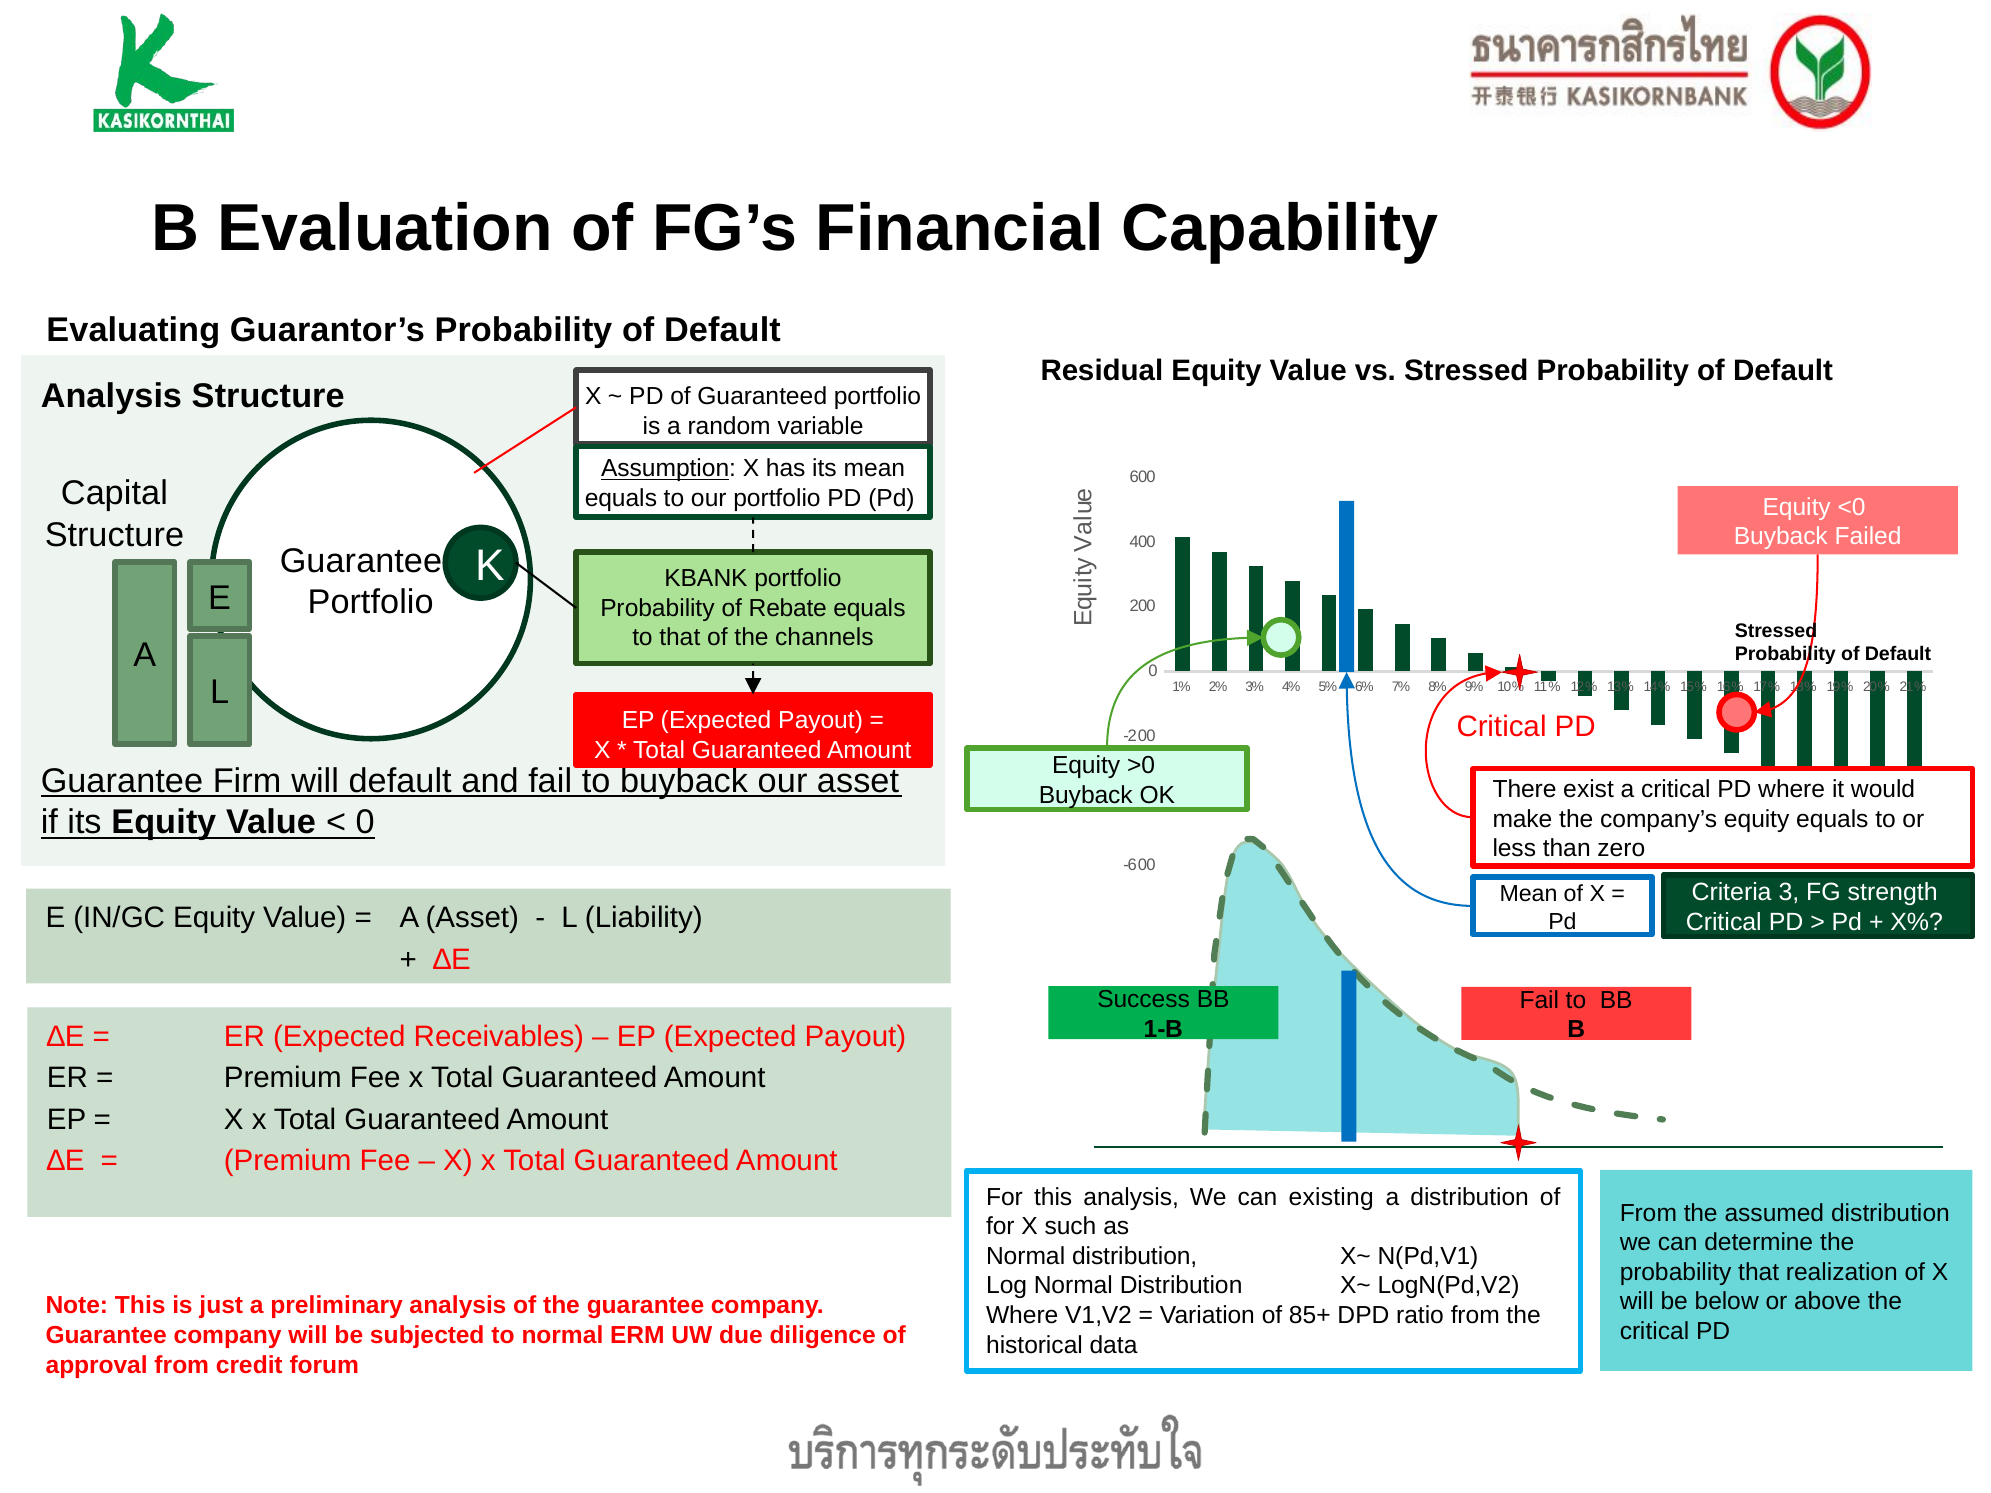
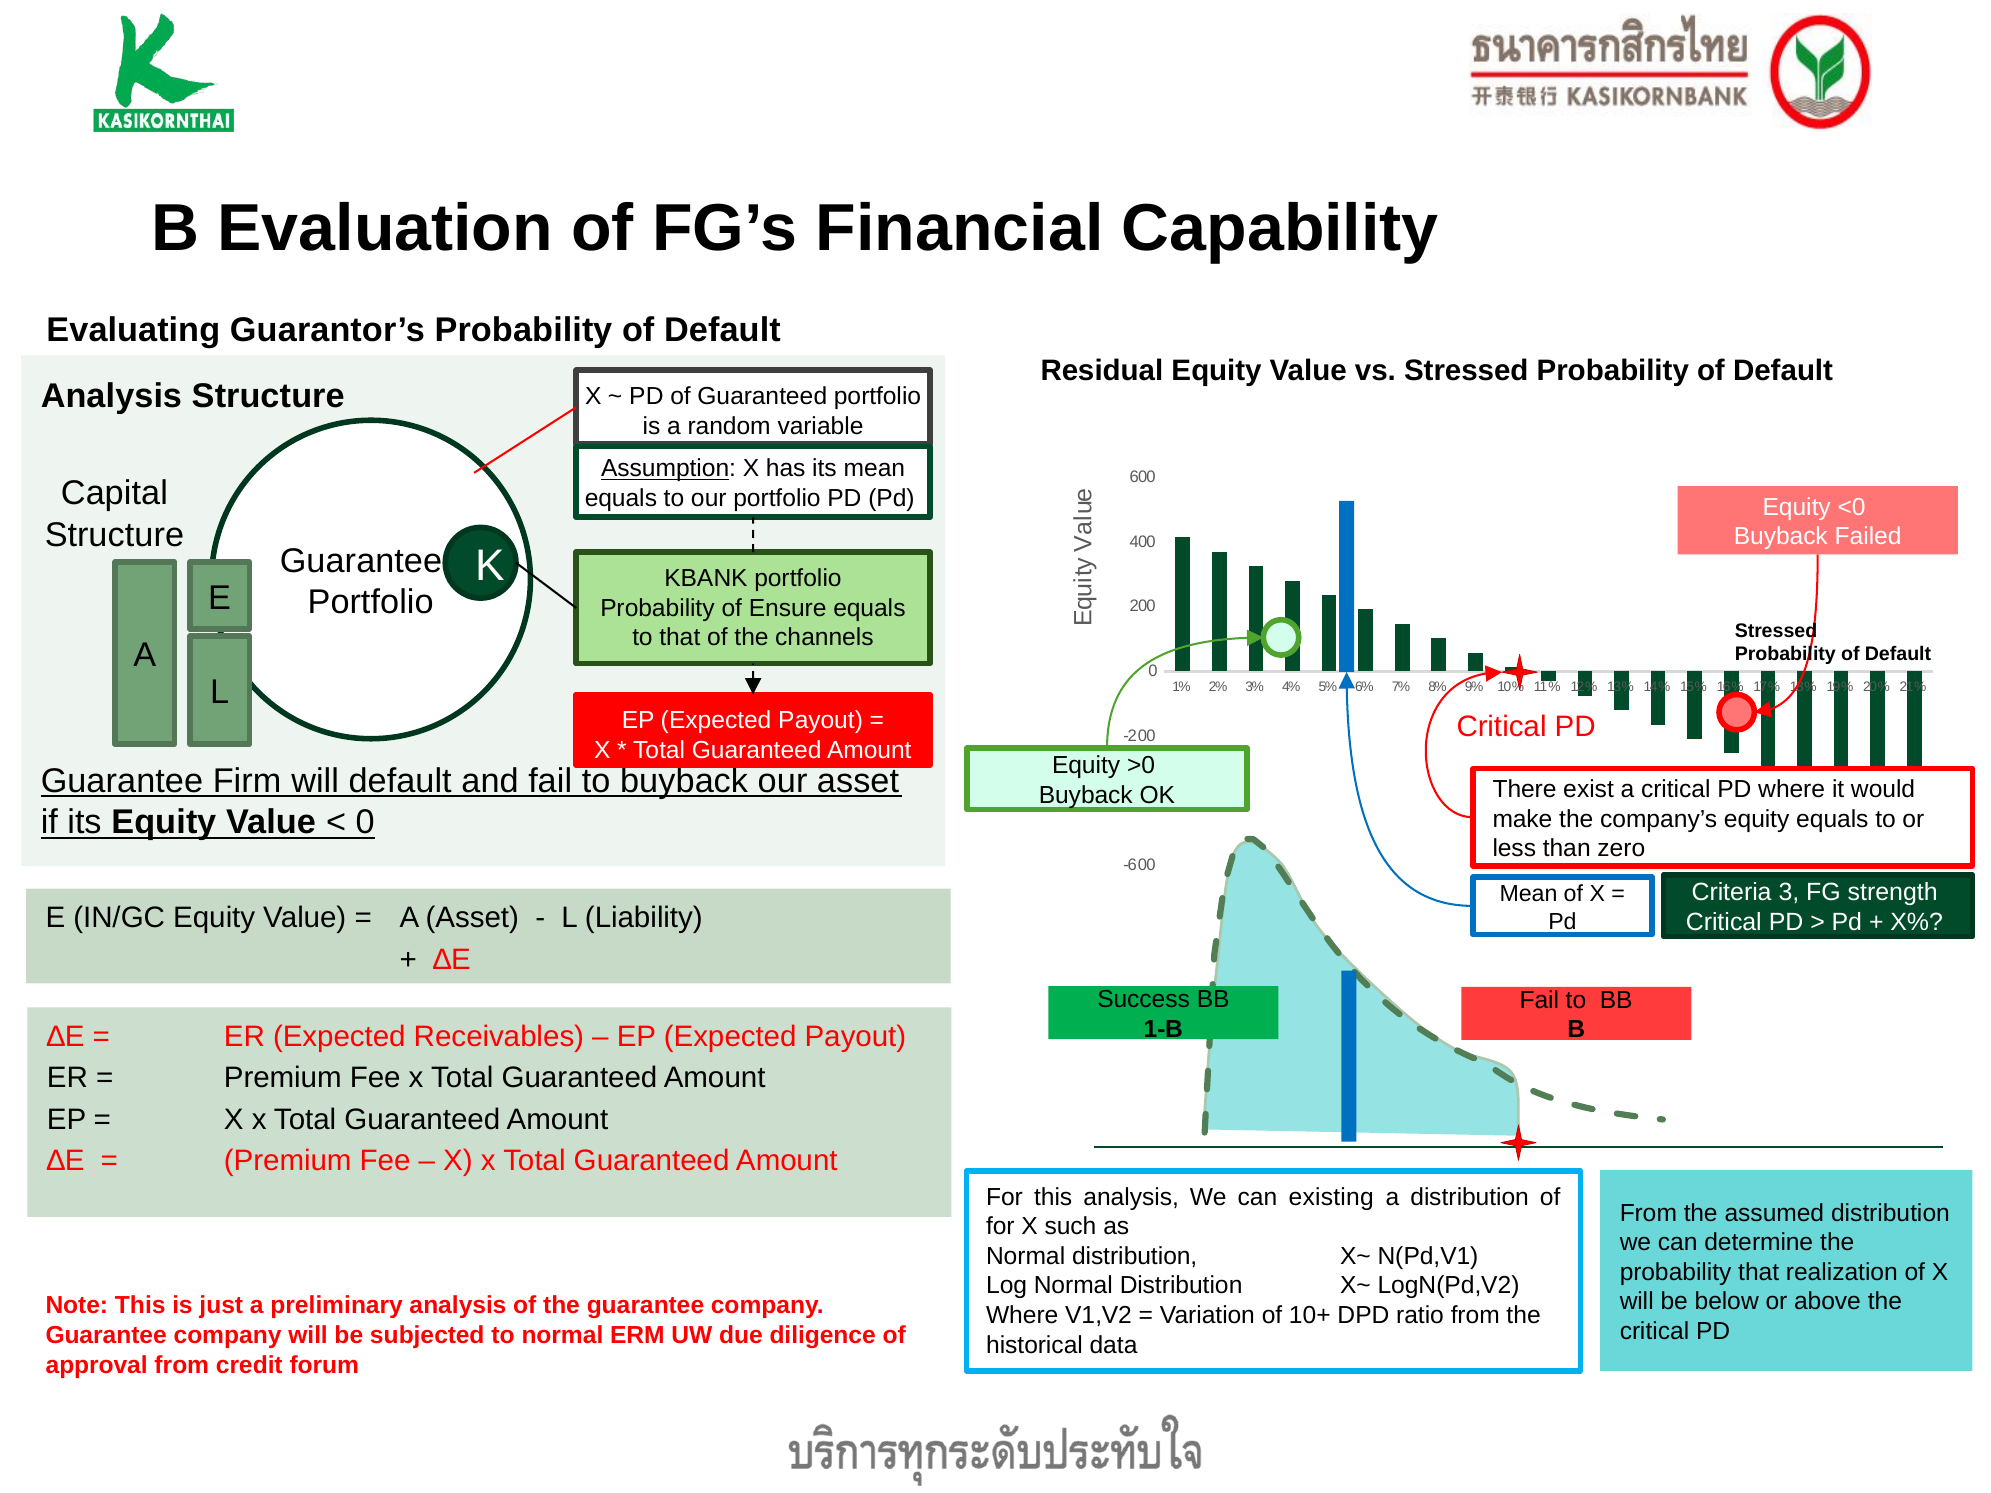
Rebate: Rebate -> Ensure
85+: 85+ -> 10+
